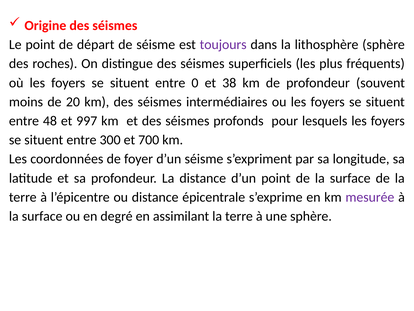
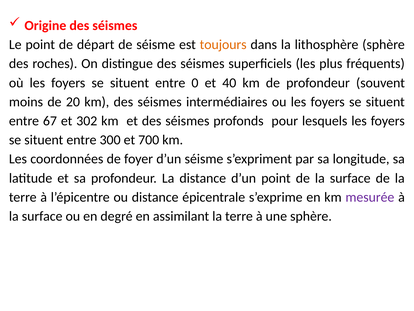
toujours colour: purple -> orange
38: 38 -> 40
48: 48 -> 67
997: 997 -> 302
